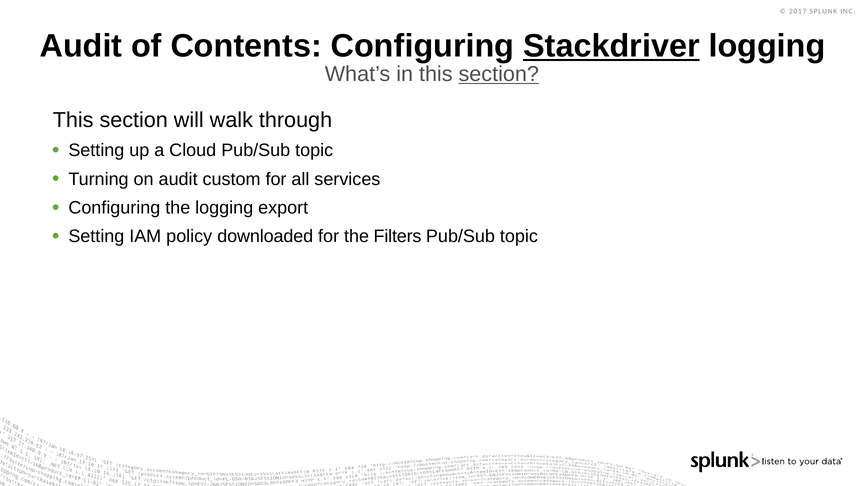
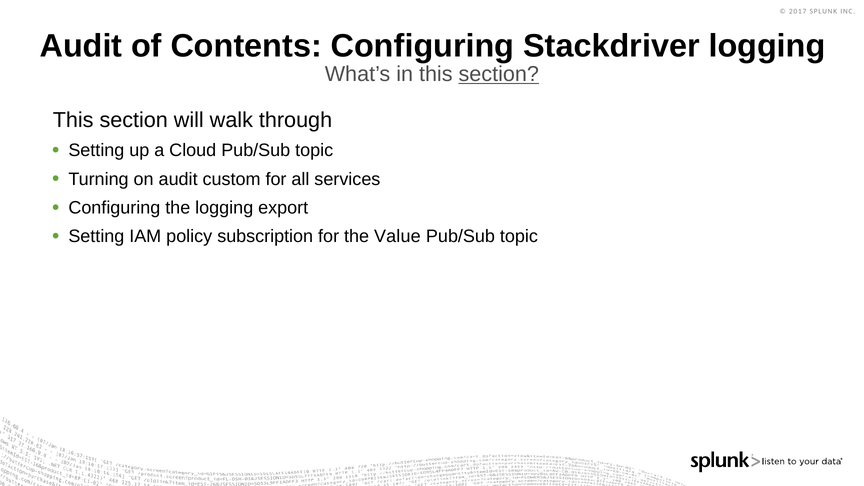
Stackdriver underline: present -> none
downloaded: downloaded -> subscription
Filters: Filters -> Value
